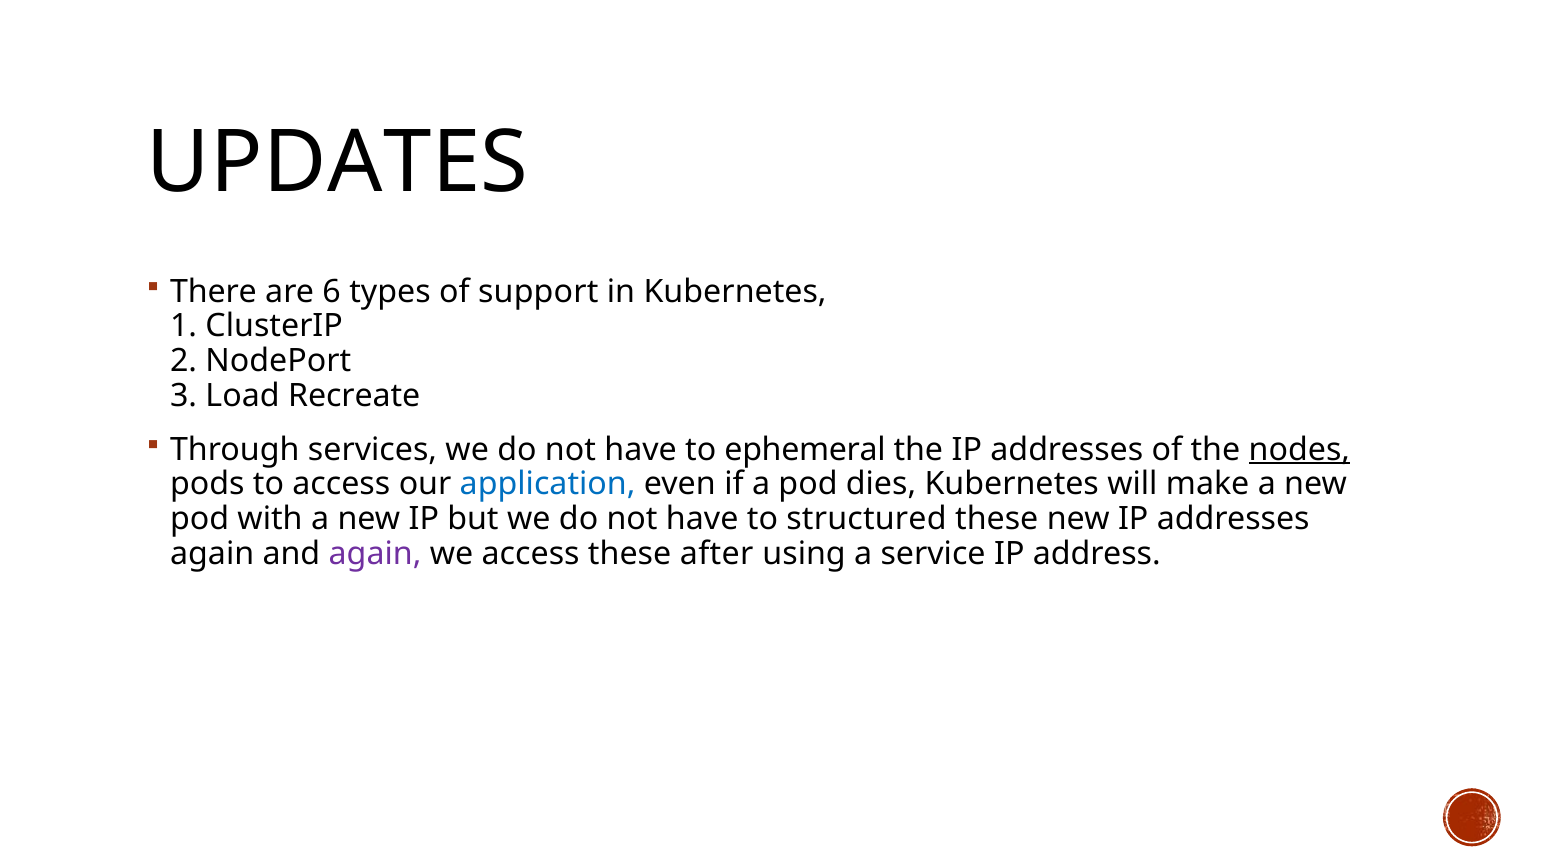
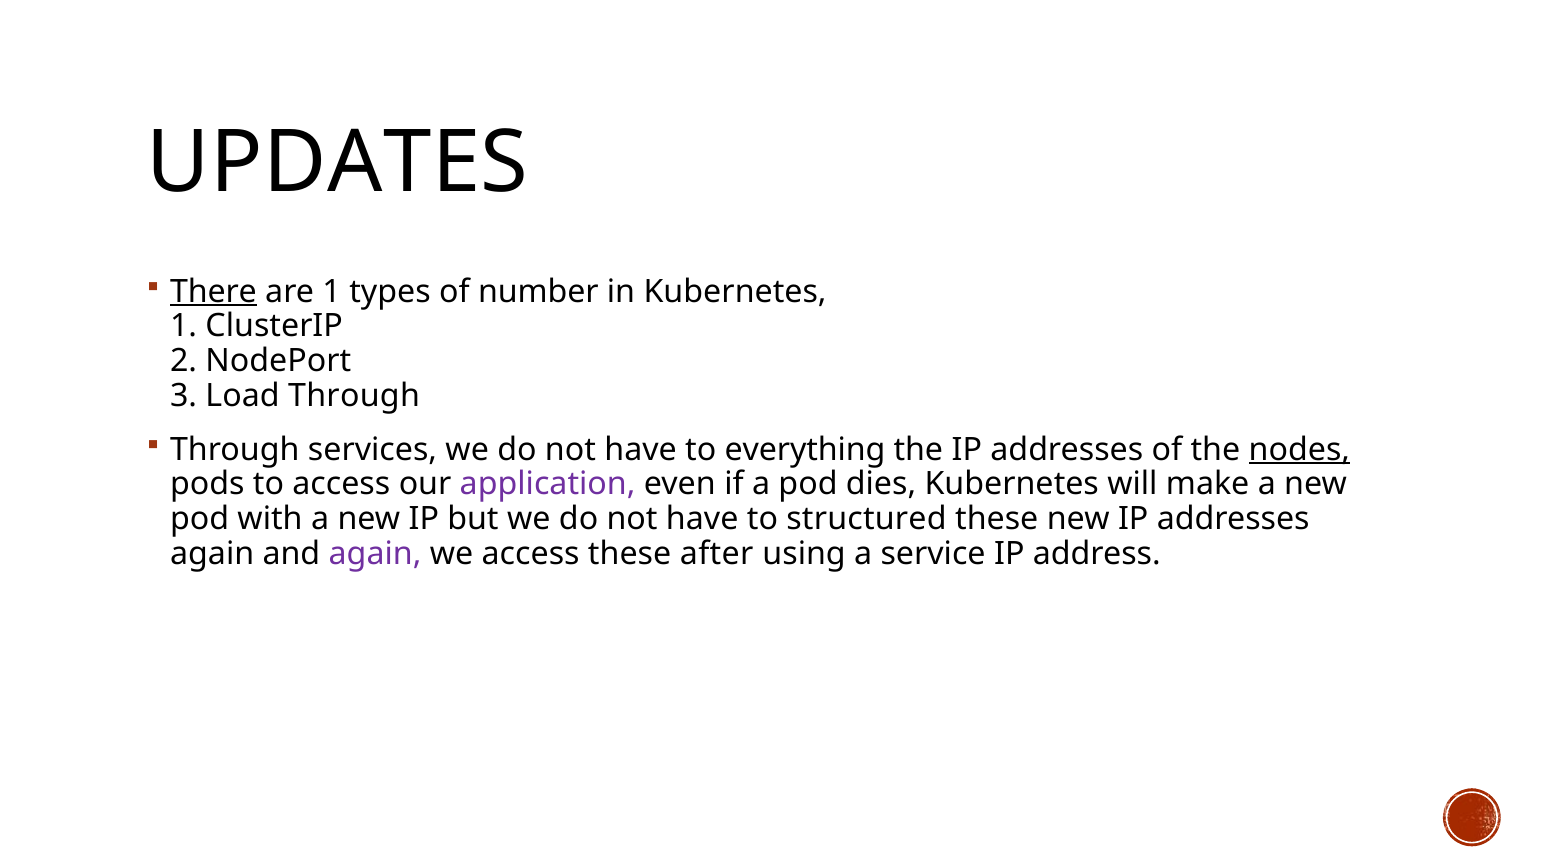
There underline: none -> present
are 6: 6 -> 1
support: support -> number
Load Recreate: Recreate -> Through
ephemeral: ephemeral -> everything
application colour: blue -> purple
